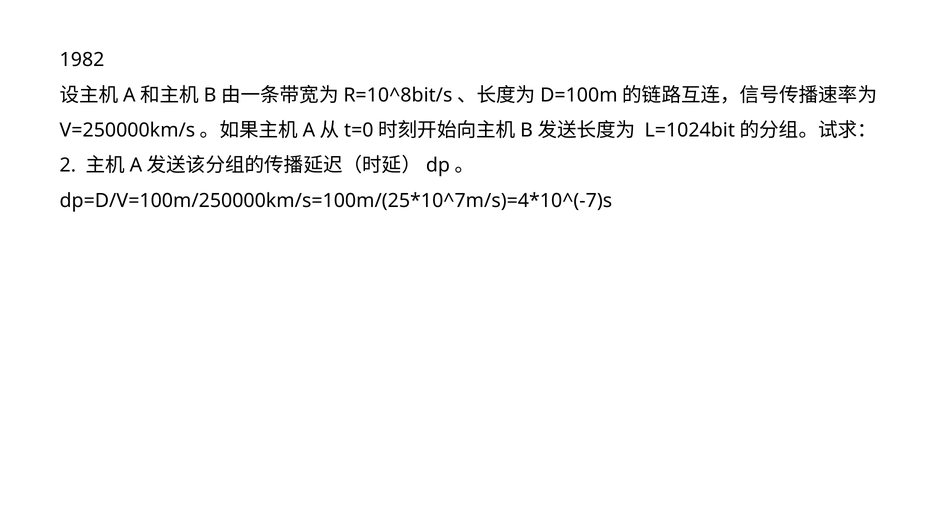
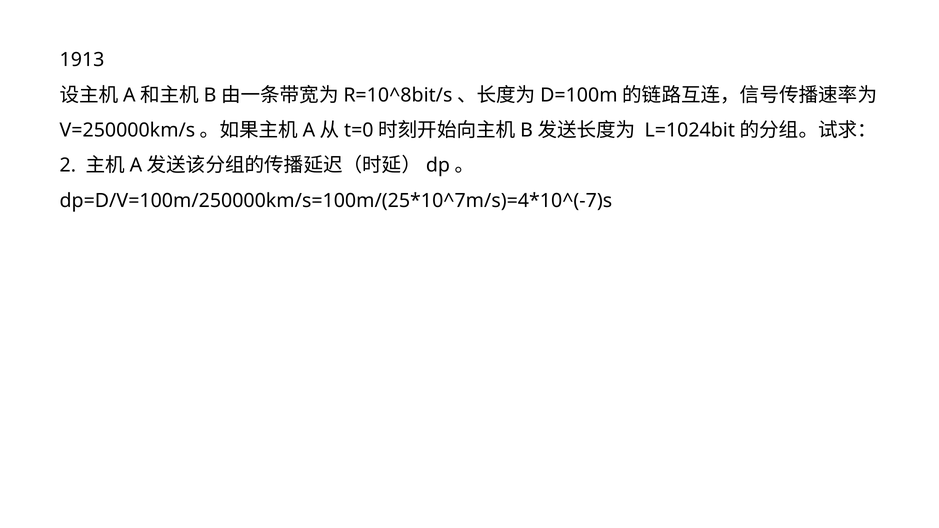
1982: 1982 -> 1913
